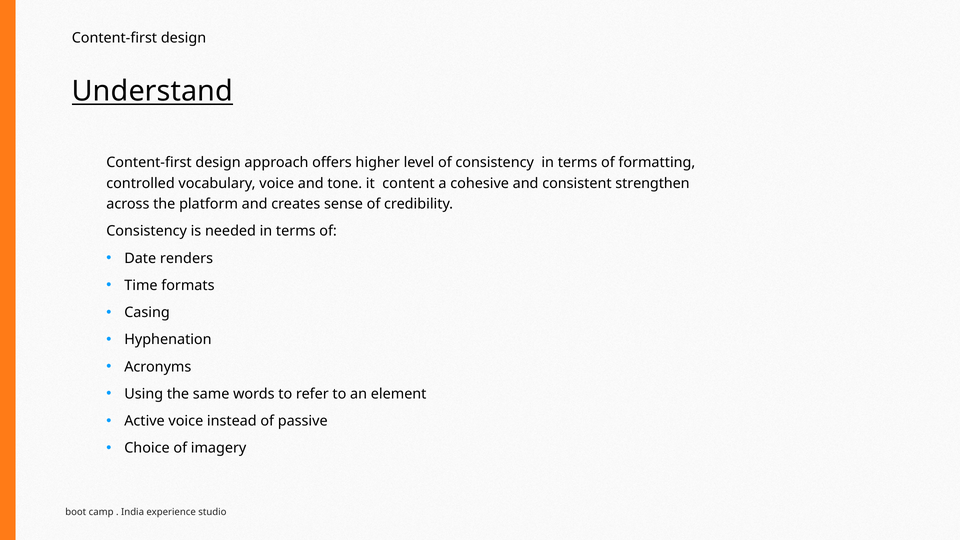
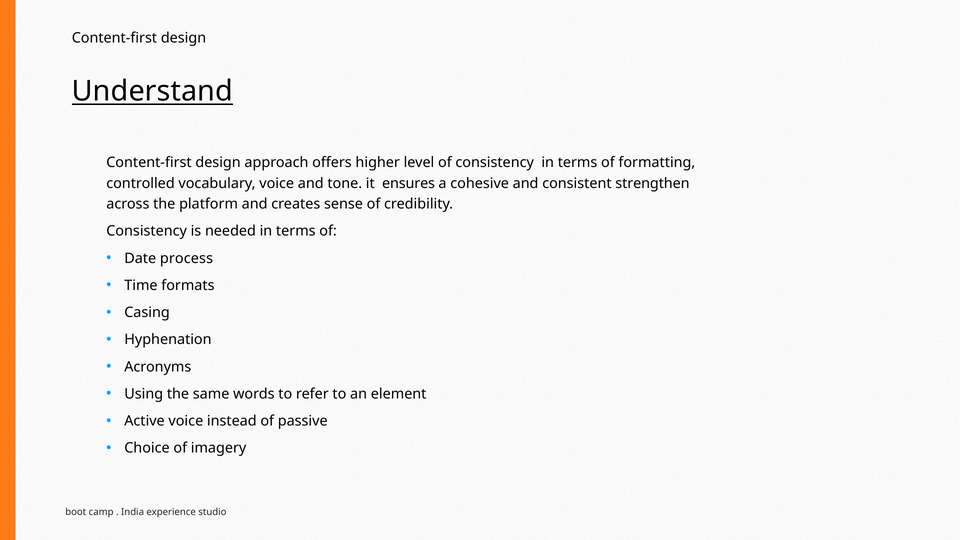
content: content -> ensures
renders: renders -> process
